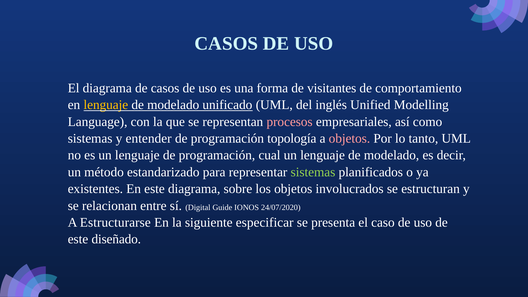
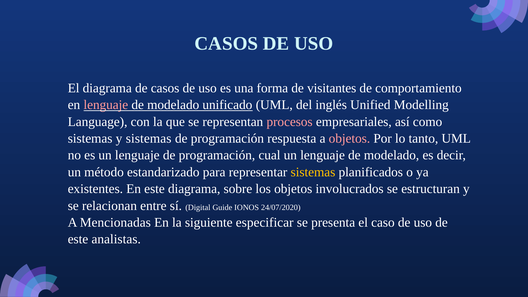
lenguaje at (106, 105) colour: yellow -> pink
y entender: entender -> sistemas
topología: topología -> respuesta
sistemas at (313, 172) colour: light green -> yellow
Estructurarse: Estructurarse -> Mencionadas
diseñado: diseñado -> analistas
